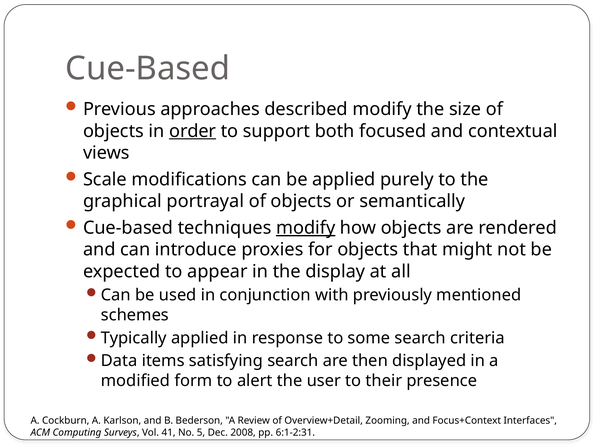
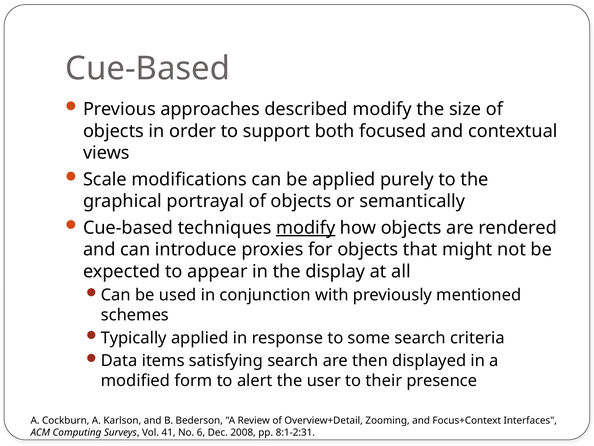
order underline: present -> none
5: 5 -> 6
6:1-2:31: 6:1-2:31 -> 8:1-2:31
